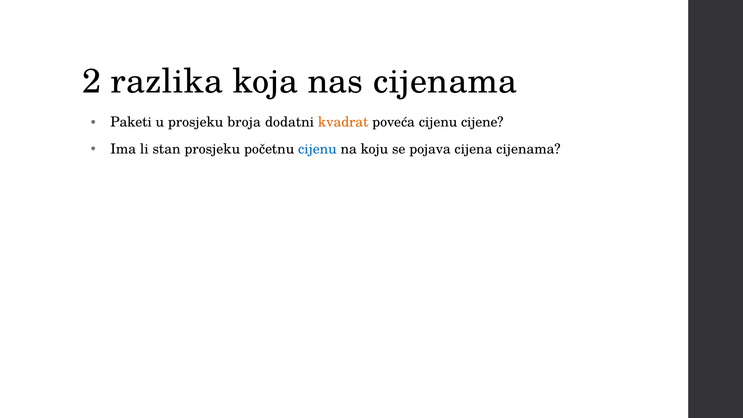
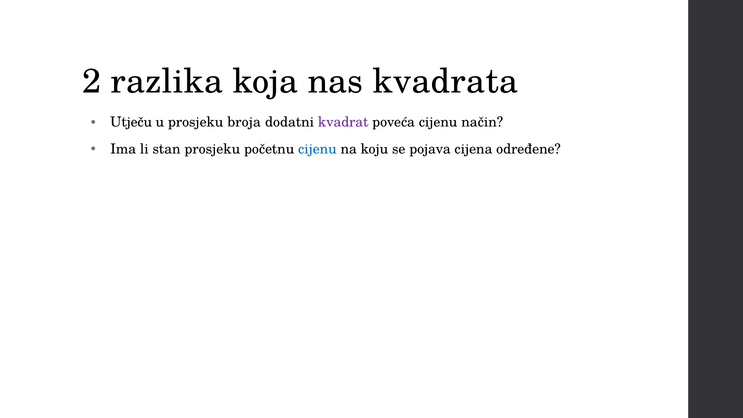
nas cijenama: cijenama -> kvadrata
Paketi: Paketi -> Utječu
kvadrat colour: orange -> purple
cijene: cijene -> način
cijena cijenama: cijenama -> određene
